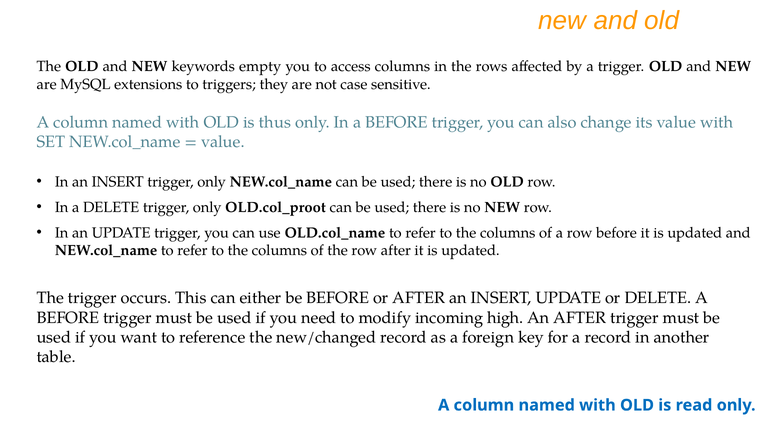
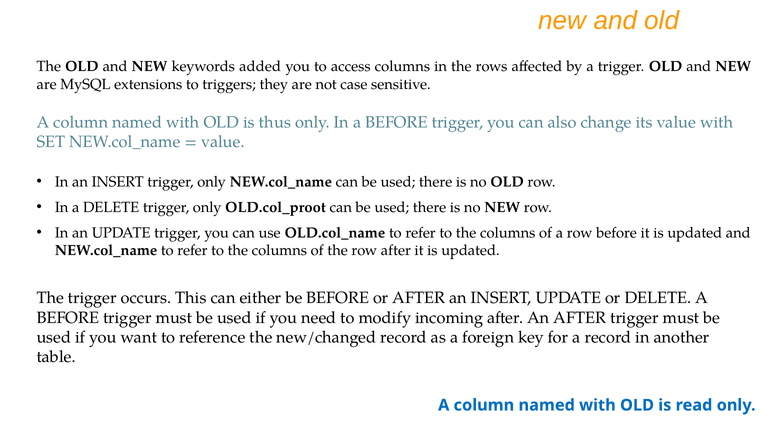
empty: empty -> added
incoming high: high -> after
